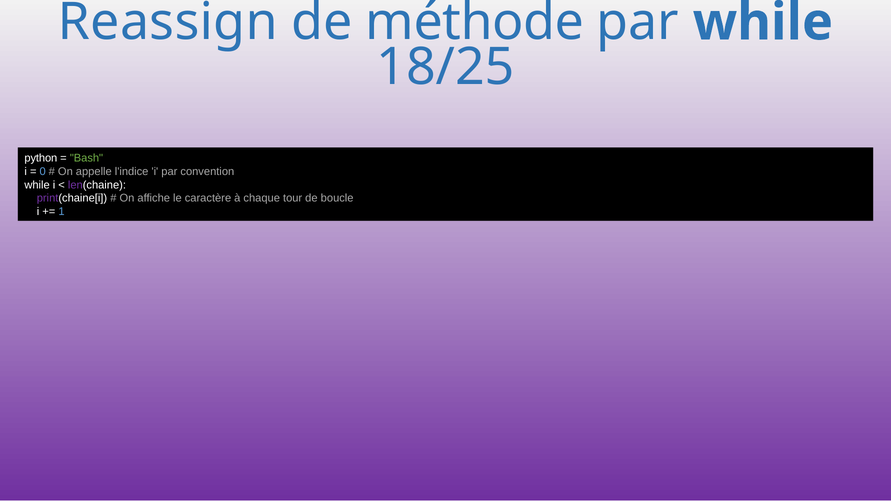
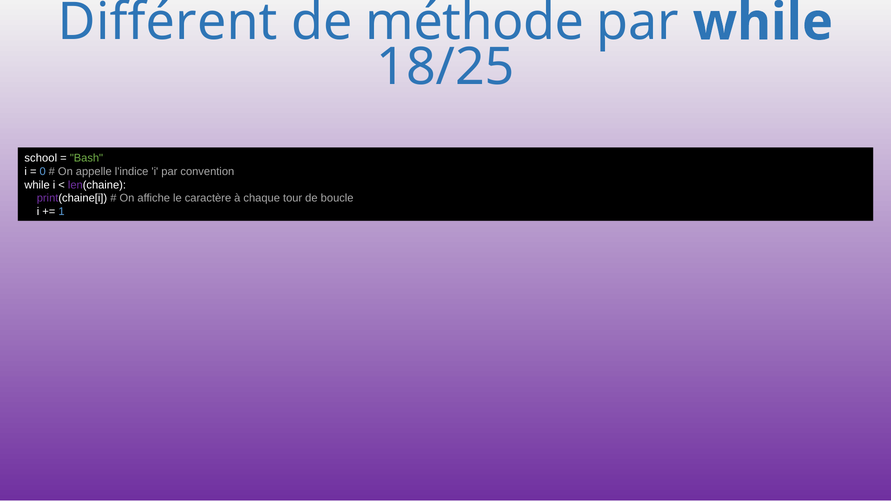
Reassign: Reassign -> Différent
python: python -> school
